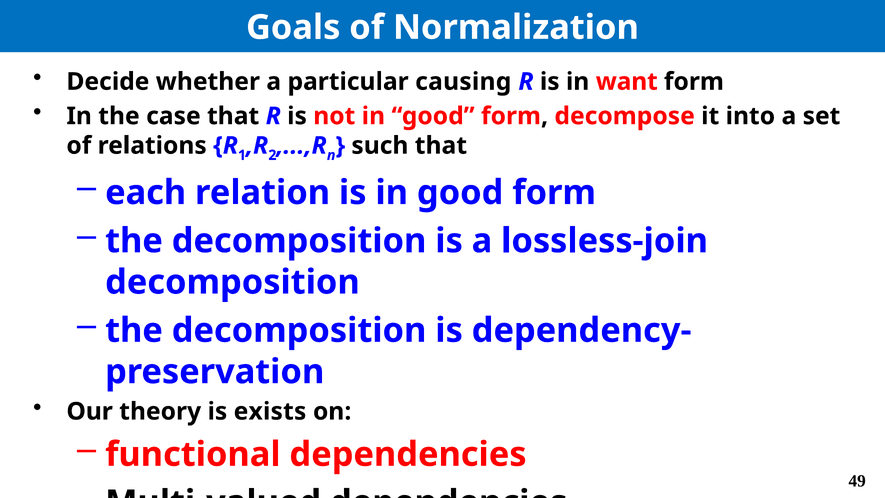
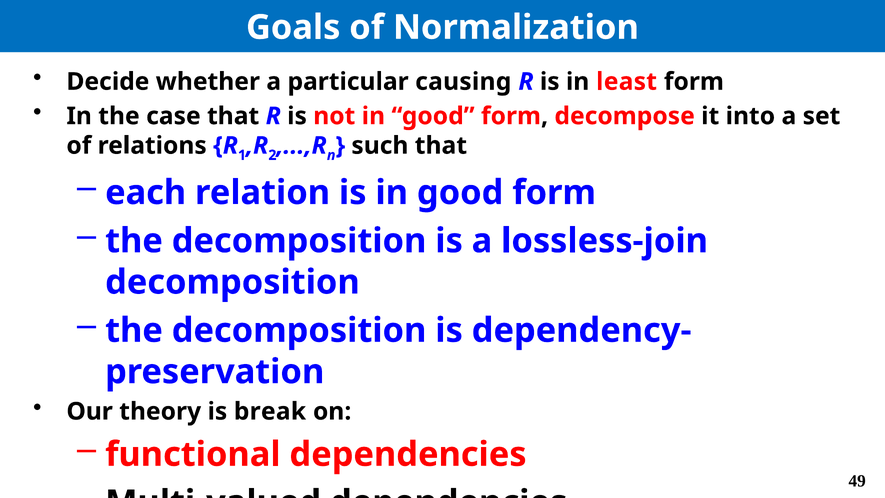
want: want -> least
exists: exists -> break
